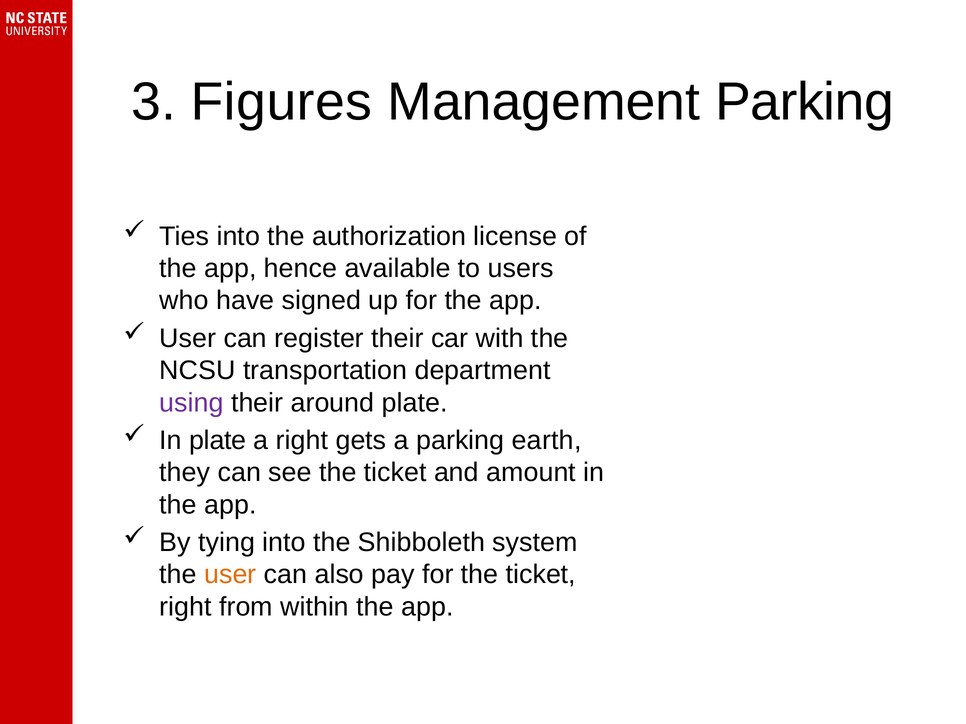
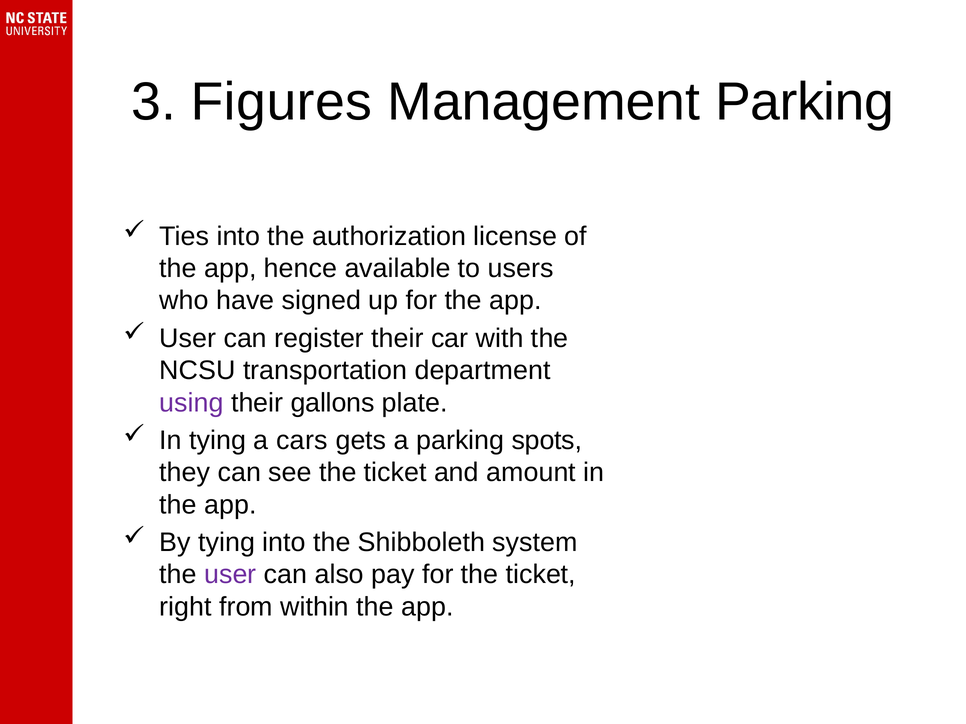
around: around -> gallons
In plate: plate -> tying
a right: right -> cars
earth: earth -> spots
user at (230, 575) colour: orange -> purple
